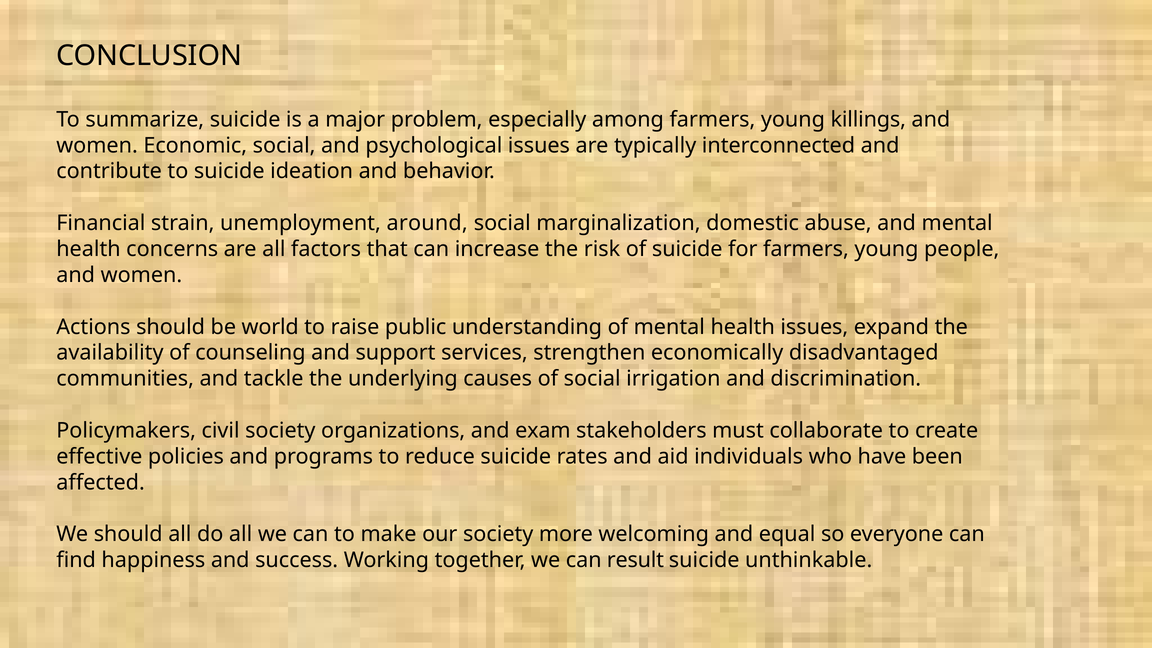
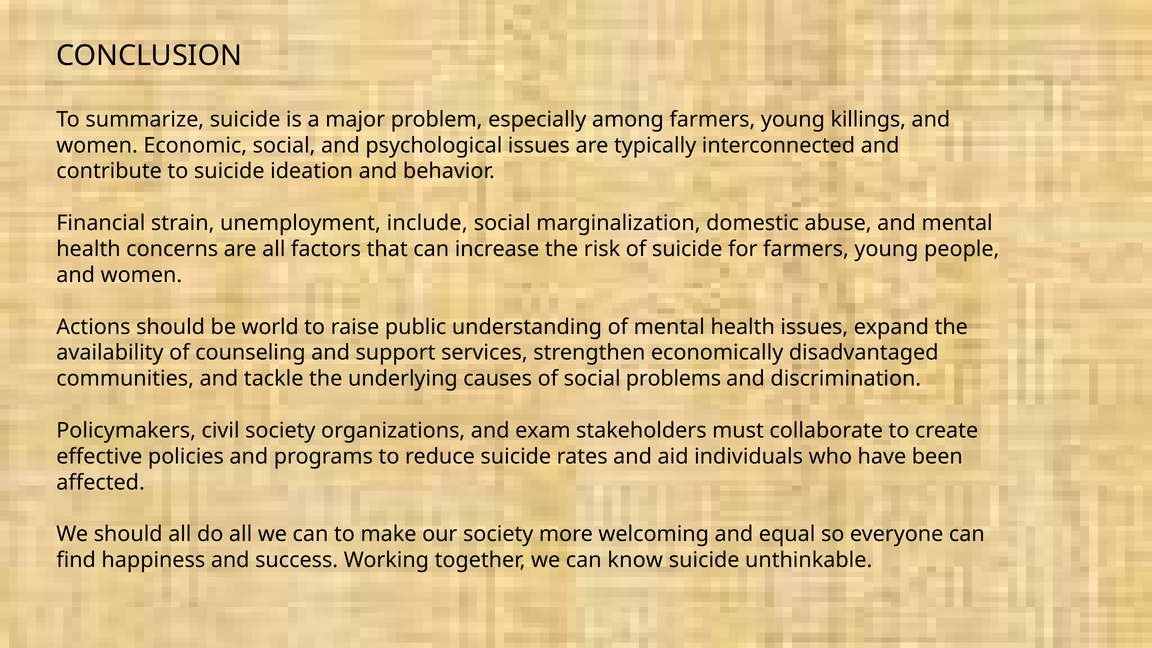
around: around -> include
irrigation: irrigation -> problems
result: result -> know
